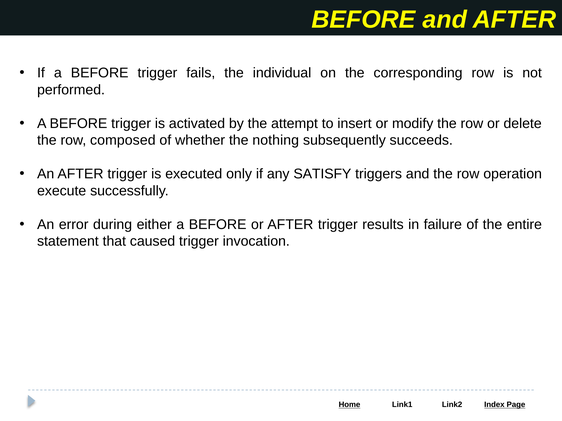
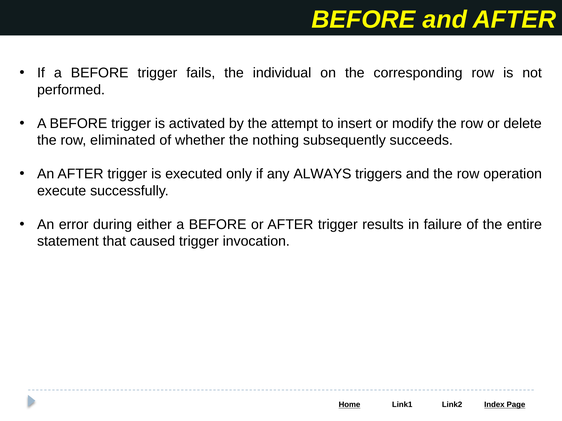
composed: composed -> eliminated
SATISFY: SATISFY -> ALWAYS
